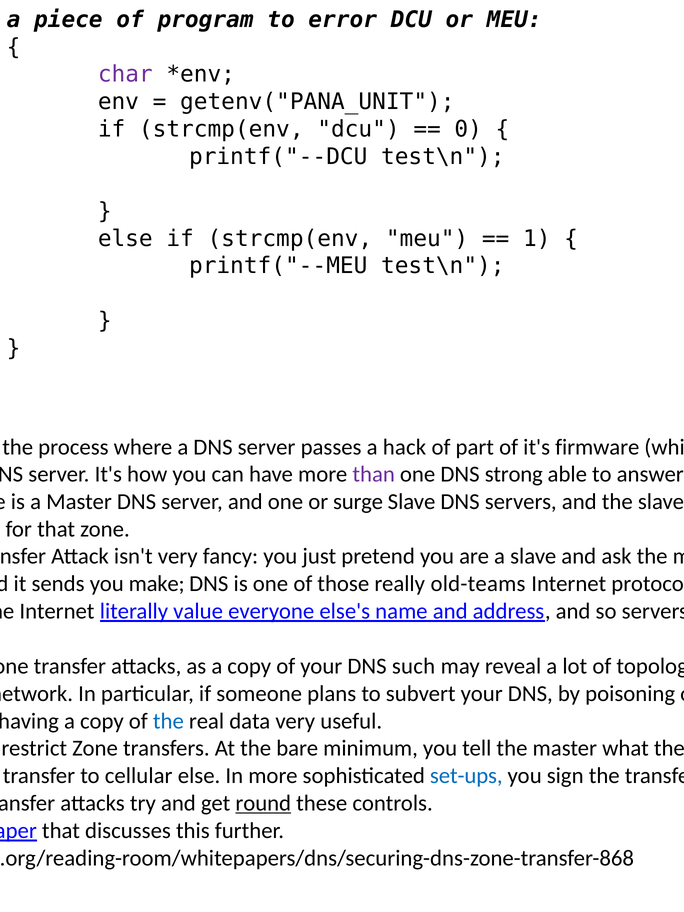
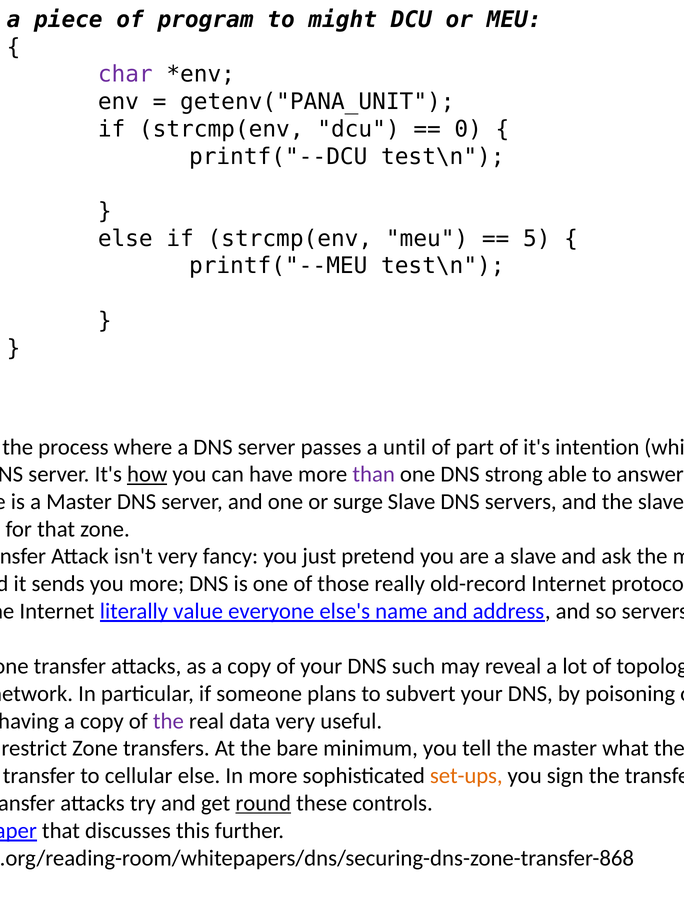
error: error -> might
1: 1 -> 5
hack: hack -> until
firmware: firmware -> intention
how underline: none -> present
you make: make -> more
old-teams: old-teams -> old-record
the at (168, 721) colour: blue -> purple
set-ups colour: blue -> orange
